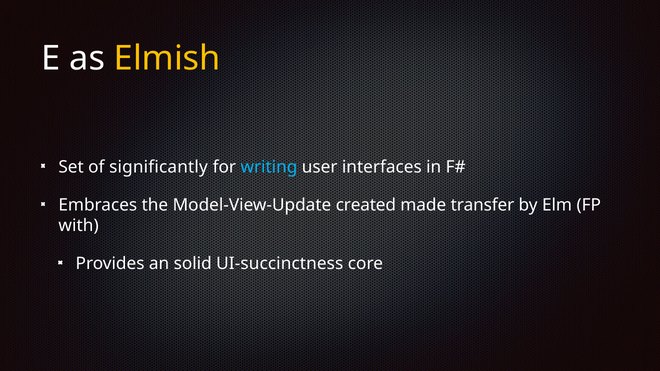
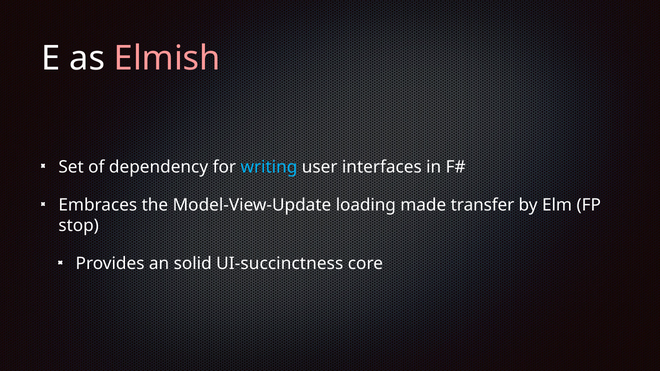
Elmish colour: yellow -> pink
significantly: significantly -> dependency
created: created -> loading
with: with -> stop
